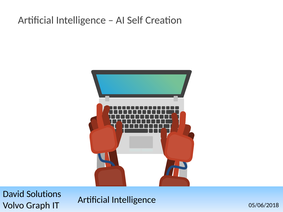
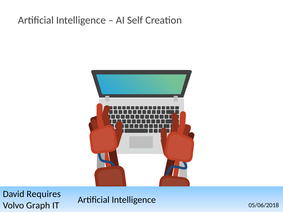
Solutions: Solutions -> Requires
